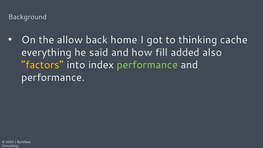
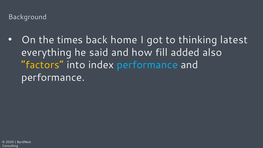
allow: allow -> times
cache: cache -> latest
performance at (147, 65) colour: light green -> light blue
